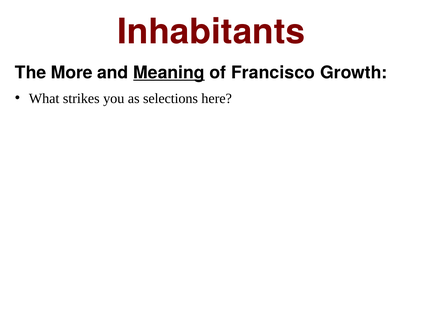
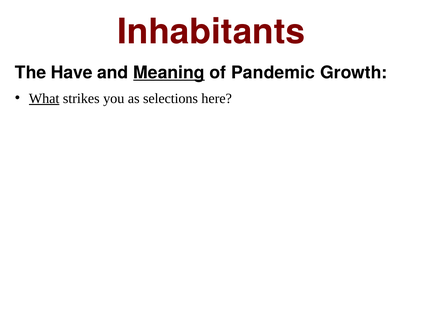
More: More -> Have
Francisco: Francisco -> Pandemic
What underline: none -> present
